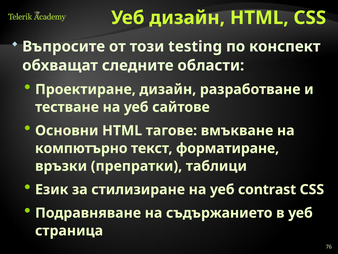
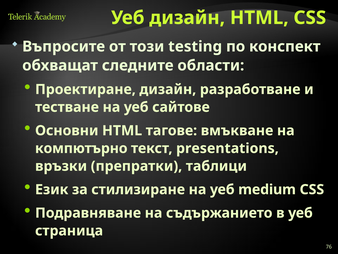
форматиране: форматиране -> presentations
contrast: contrast -> medium
